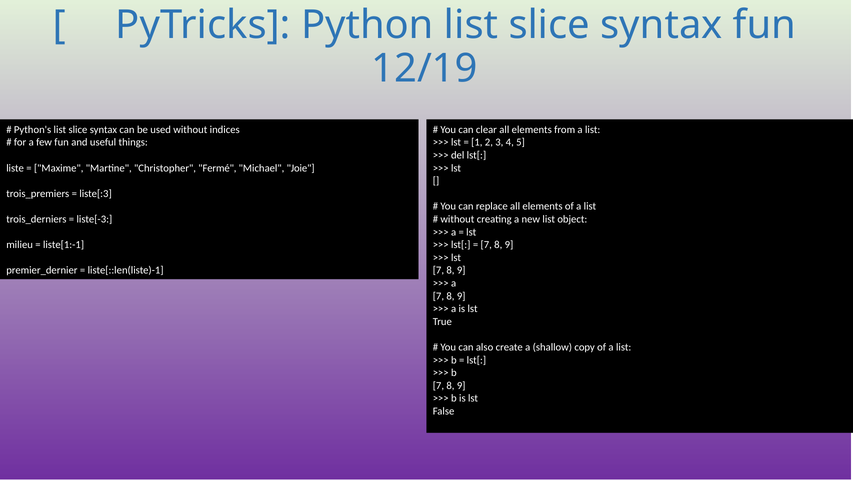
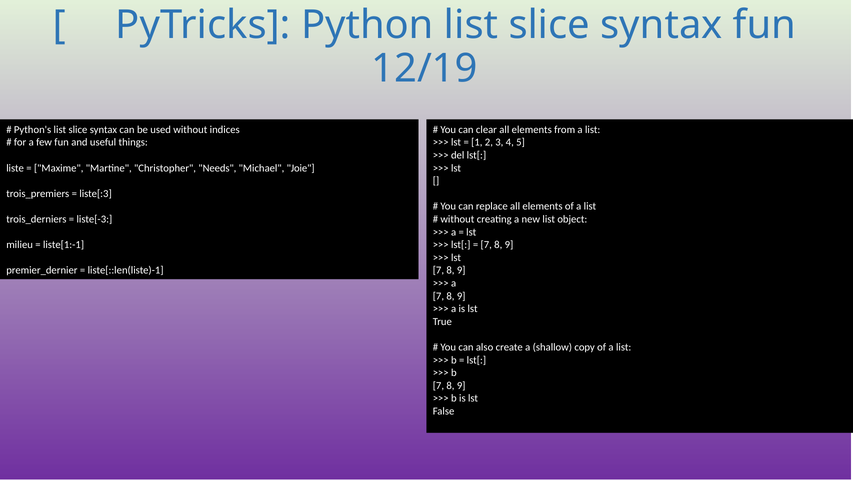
Fermé: Fermé -> Needs
